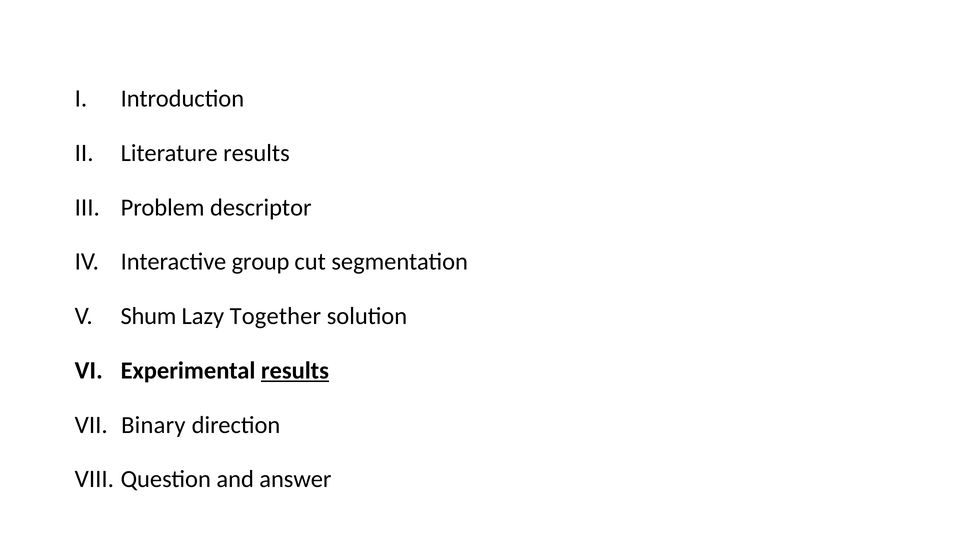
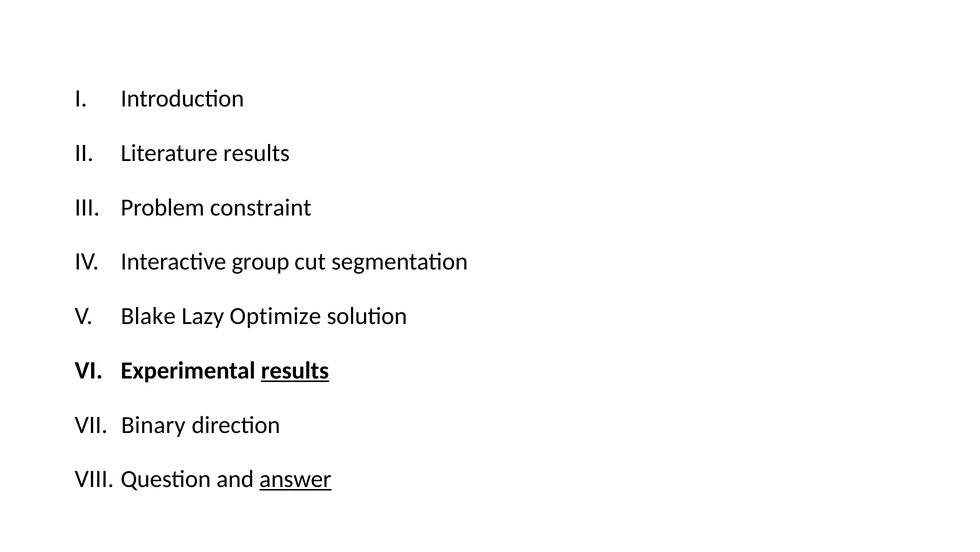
descriptor: descriptor -> constraint
Shum: Shum -> Blake
Together: Together -> Optimize
answer underline: none -> present
